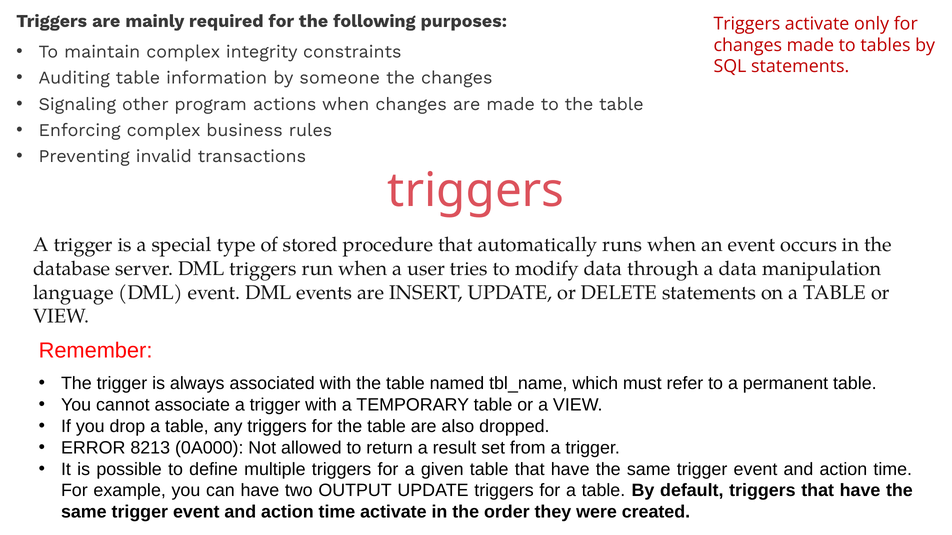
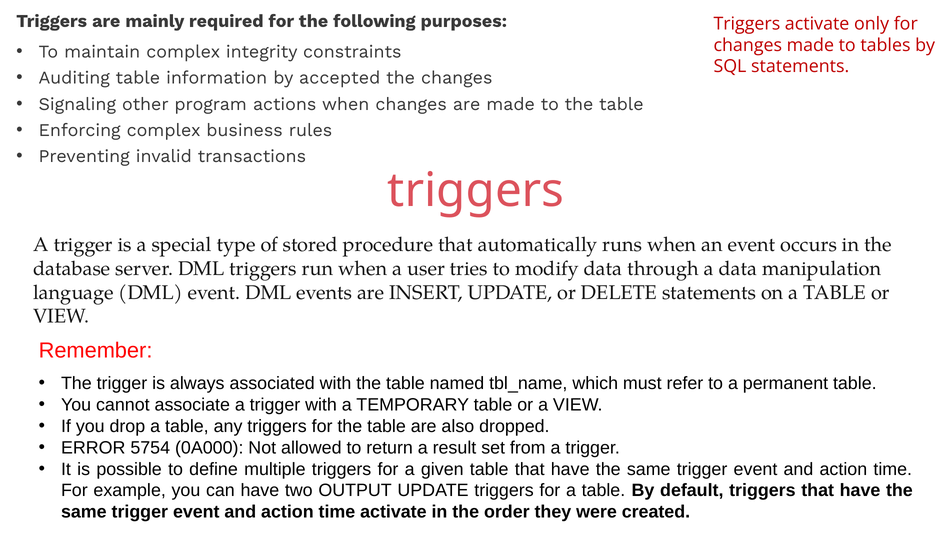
someone: someone -> accepted
8213: 8213 -> 5754
